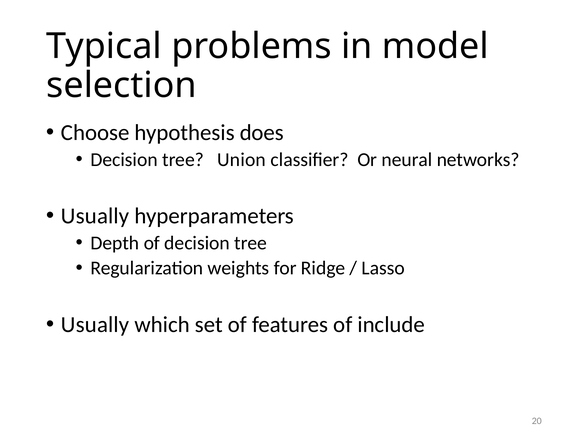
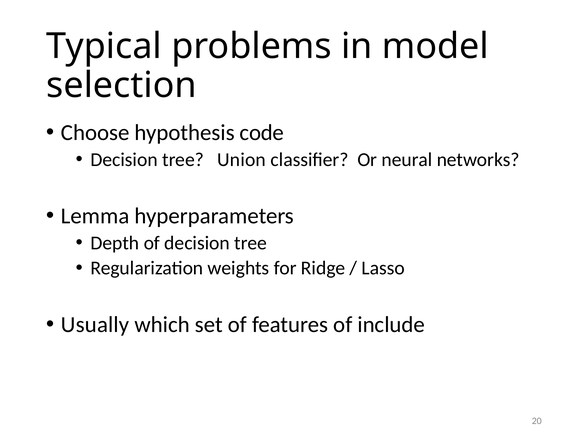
does: does -> code
Usually at (95, 216): Usually -> Lemma
